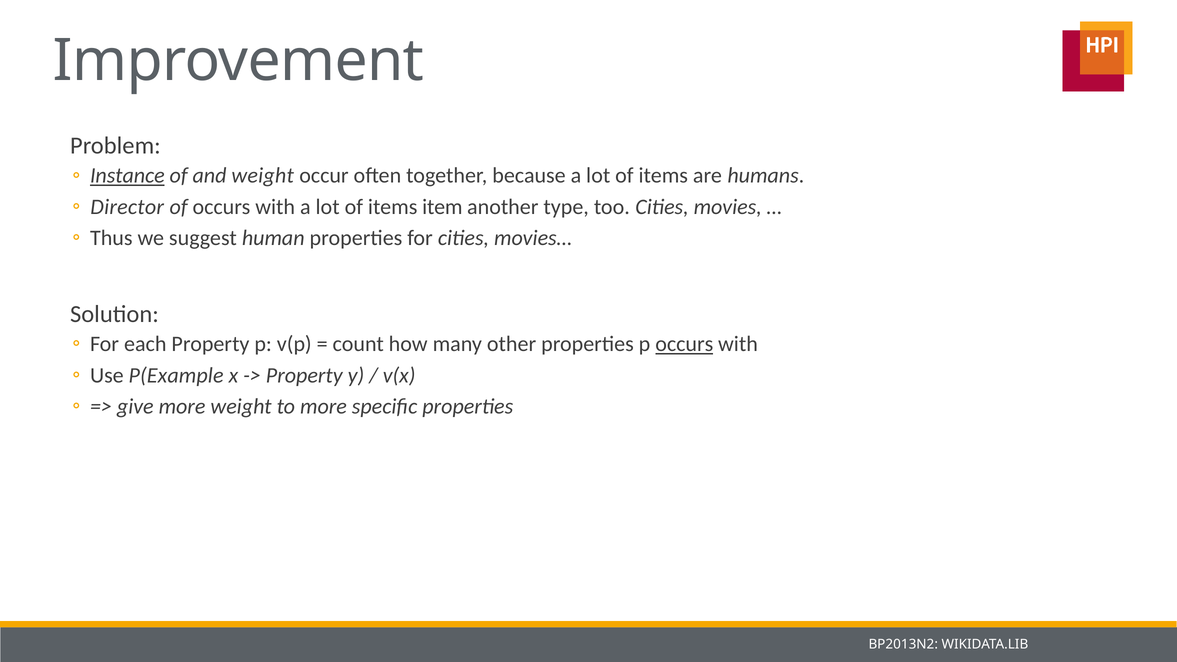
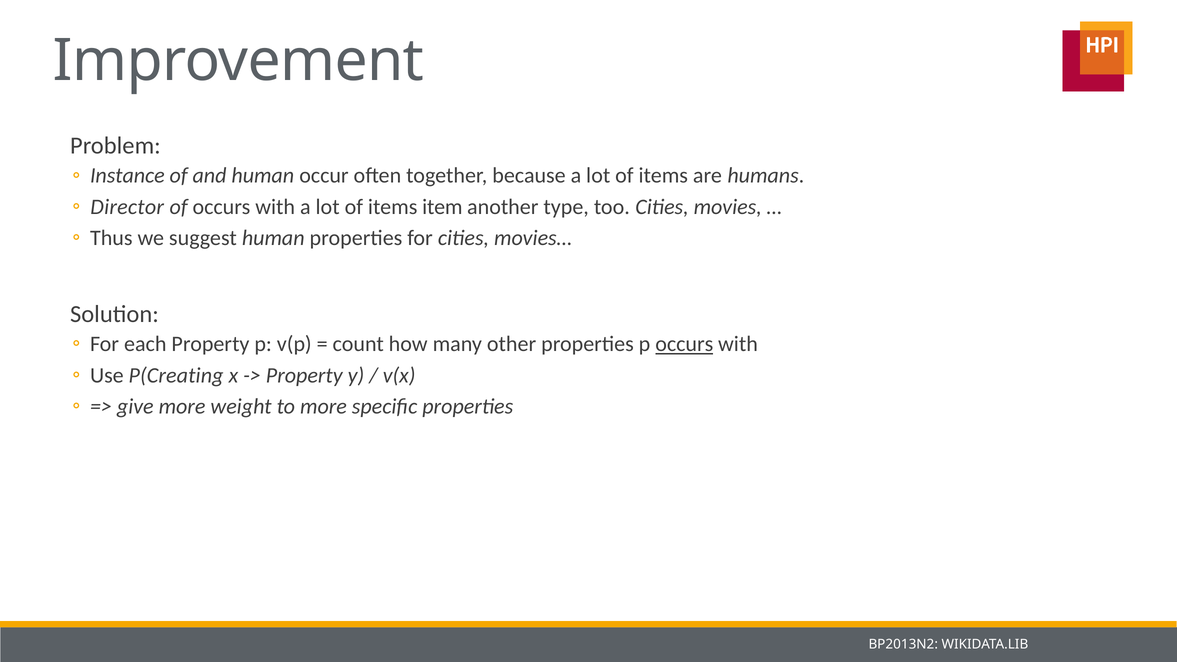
Instance underline: present -> none
and weight: weight -> human
P(Example: P(Example -> P(Creating
